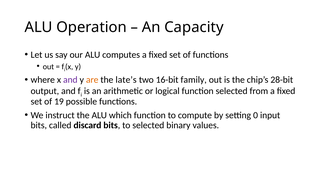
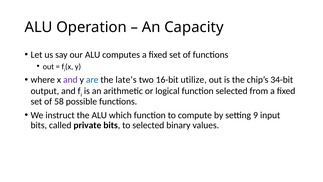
are colour: orange -> blue
family: family -> utilize
28-bit: 28-bit -> 34-bit
19: 19 -> 58
0: 0 -> 9
discard: discard -> private
